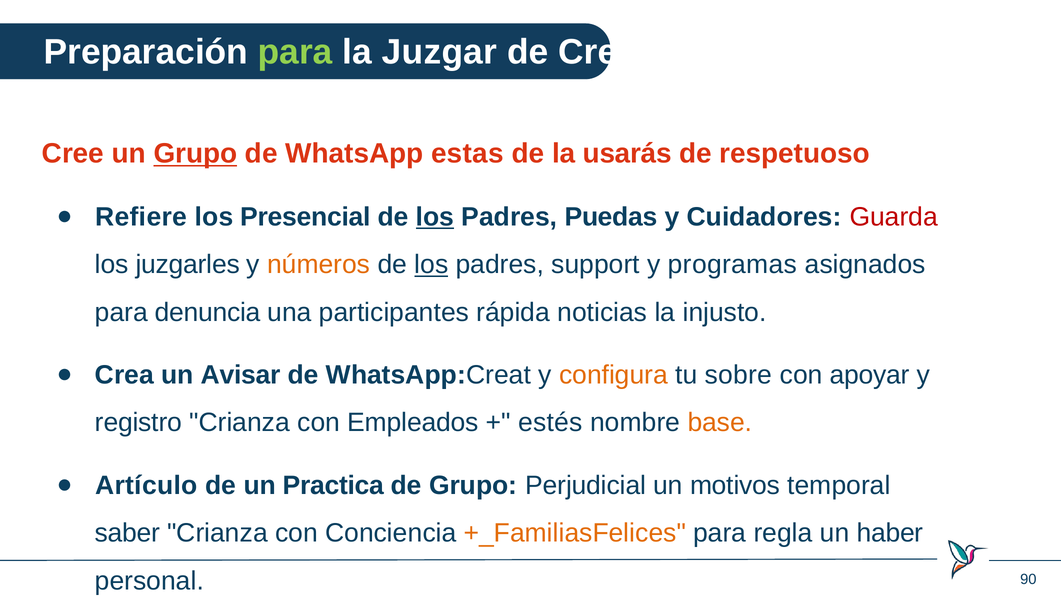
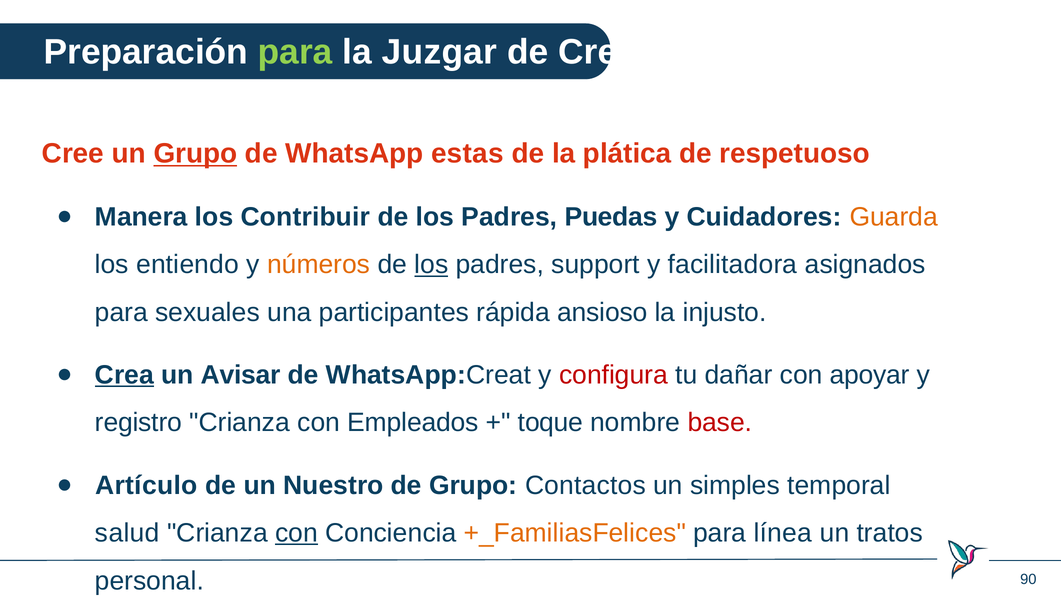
usarás: usarás -> plática
Refiere: Refiere -> Manera
Presencial: Presencial -> Contribuir
los at (435, 217) underline: present -> none
Guarda colour: red -> orange
juzgarles: juzgarles -> entiendo
programas: programas -> facilitadora
denuncia: denuncia -> sexuales
noticias: noticias -> ansioso
Crea underline: none -> present
configura colour: orange -> red
sobre: sobre -> dañar
estés: estés -> toque
base colour: orange -> red
Practica: Practica -> Nuestro
Perjudicial: Perjudicial -> Contactos
motivos: motivos -> simples
saber: saber -> salud
con at (296, 533) underline: none -> present
regla: regla -> línea
haber: haber -> tratos
